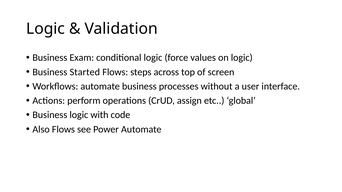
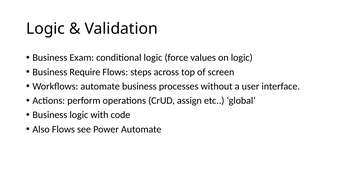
Started: Started -> Require
